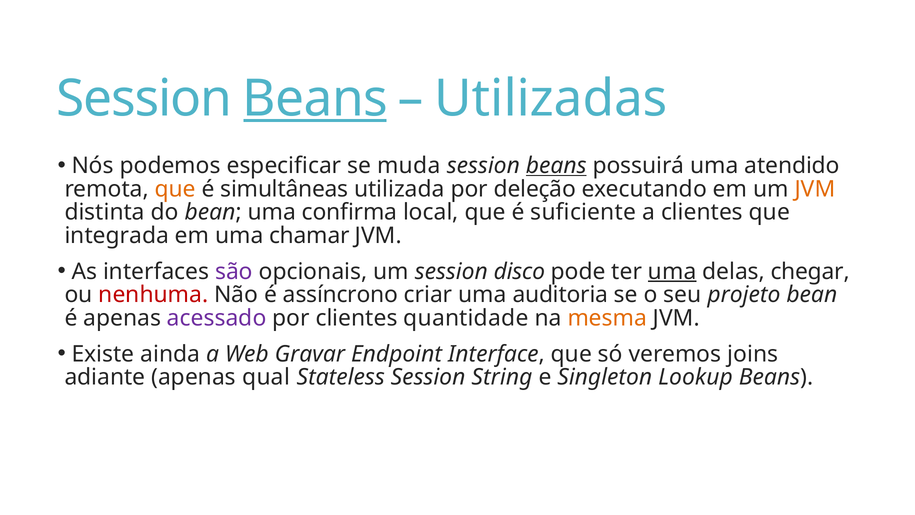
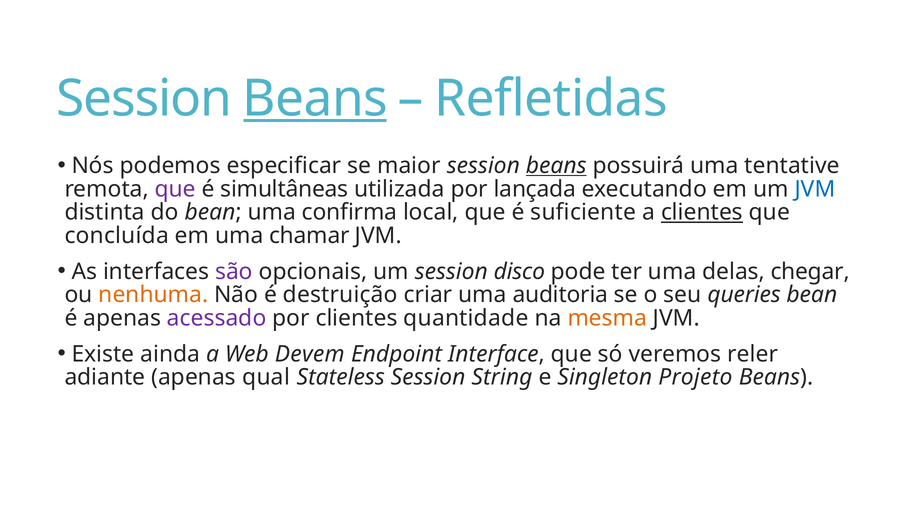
Utilizadas: Utilizadas -> Refletidas
muda: muda -> maior
atendido: atendido -> tentative
que at (175, 189) colour: orange -> purple
deleção: deleção -> lançada
JVM at (815, 189) colour: orange -> blue
clientes at (702, 212) underline: none -> present
integrada: integrada -> concluída
uma at (672, 271) underline: present -> none
nenhuma colour: red -> orange
assíncrono: assíncrono -> destruição
projeto: projeto -> queries
Gravar: Gravar -> Devem
joins: joins -> reler
Lookup: Lookup -> Projeto
